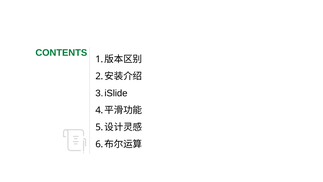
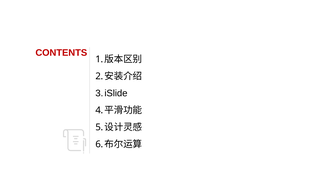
CONTENTS colour: green -> red
